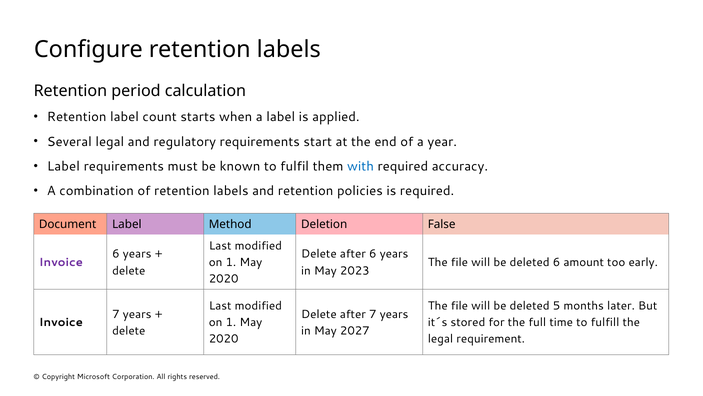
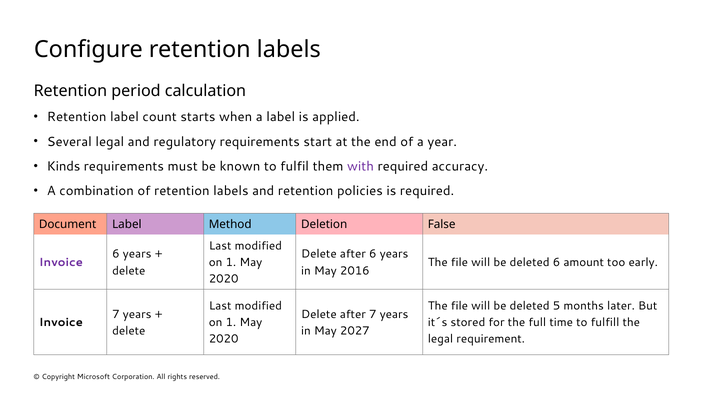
Label at (63, 166): Label -> Kinds
with colour: blue -> purple
2023: 2023 -> 2016
